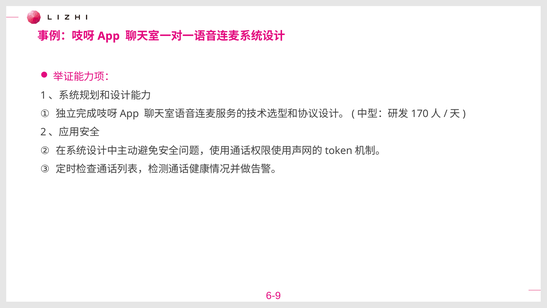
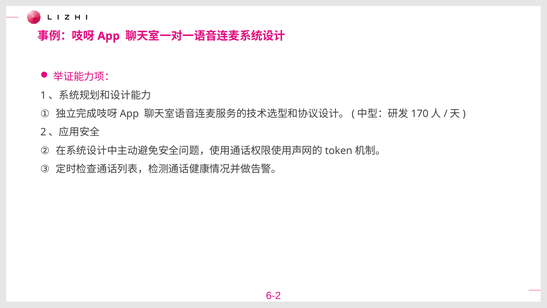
6-9: 6-9 -> 6-2
